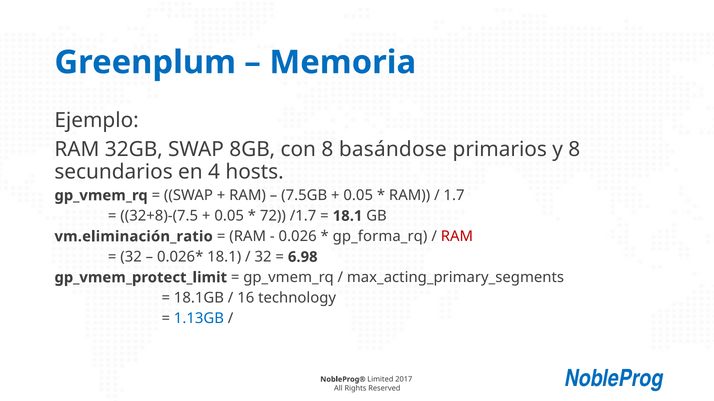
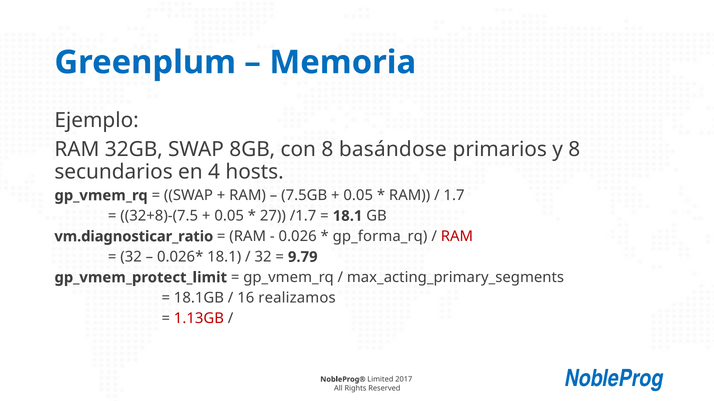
72: 72 -> 27
vm.eliminación_ratio: vm.eliminación_ratio -> vm.diagnosticar_ratio
6.98: 6.98 -> 9.79
technology: technology -> realizamos
1.13GB colour: blue -> red
